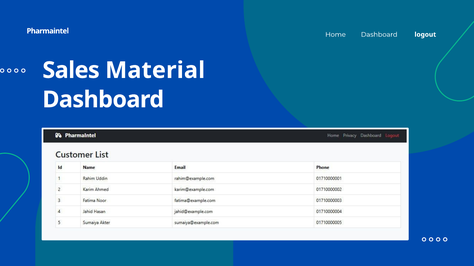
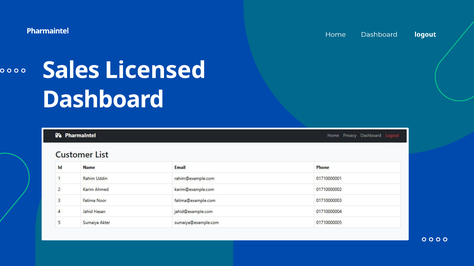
Material: Material -> Licensed
